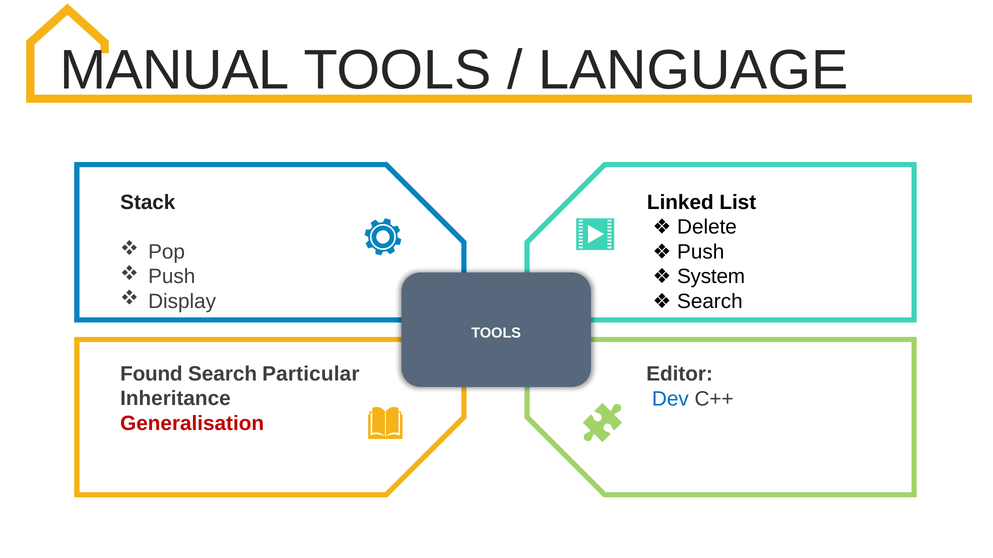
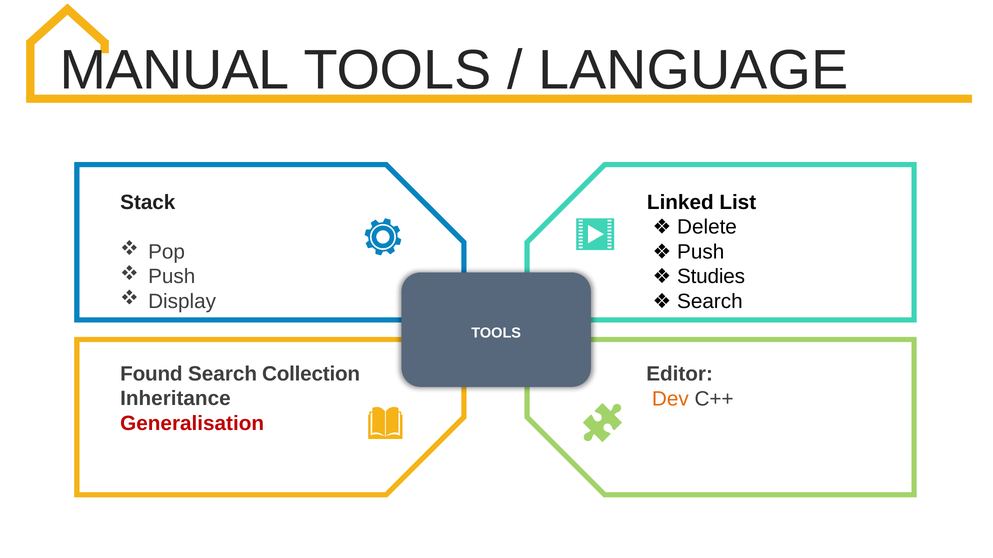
System: System -> Studies
Particular: Particular -> Collection
Dev colour: blue -> orange
